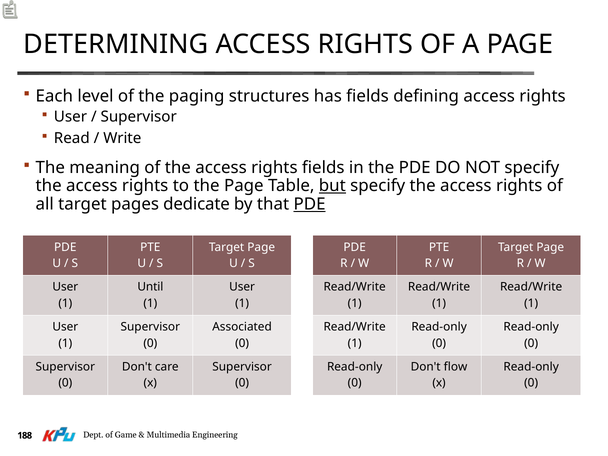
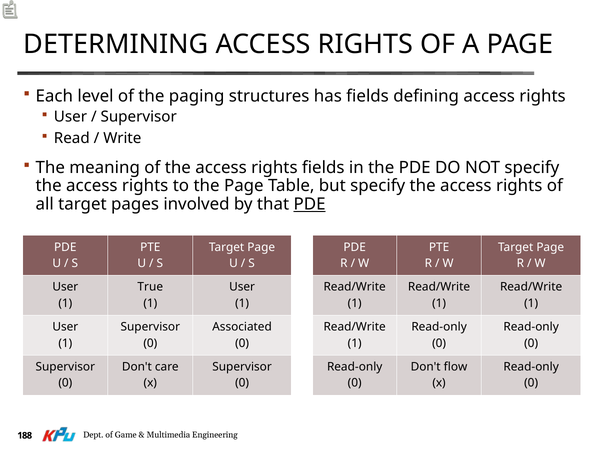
but underline: present -> none
dedicate: dedicate -> involved
Until: Until -> True
